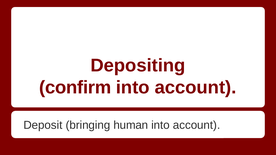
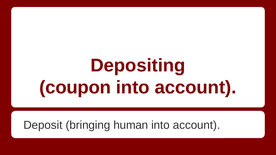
confirm: confirm -> coupon
